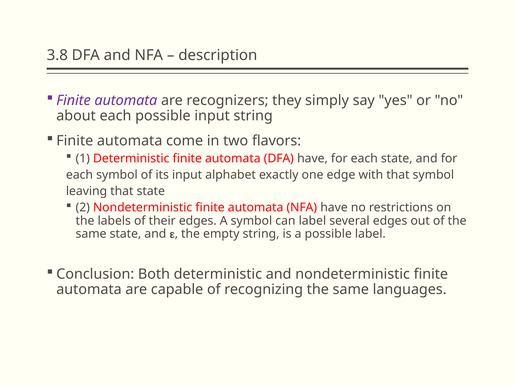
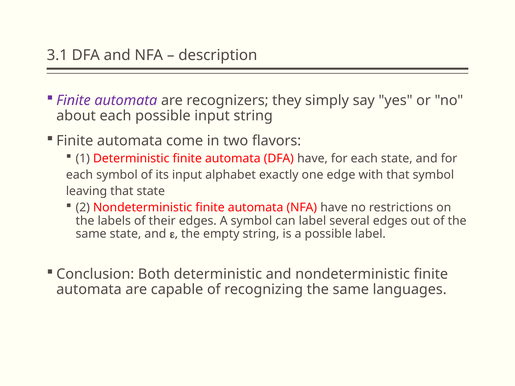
3.8: 3.8 -> 3.1
